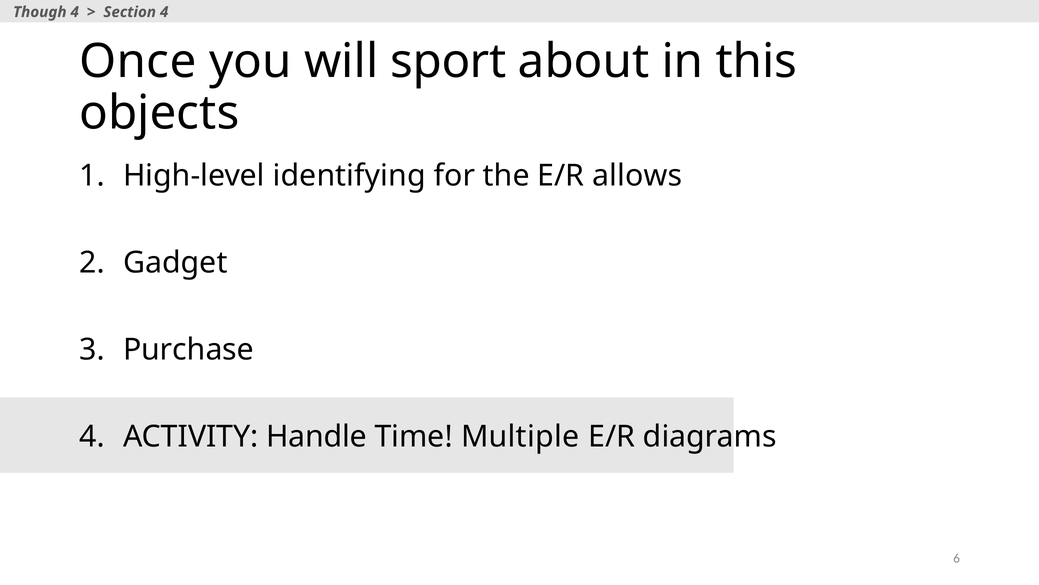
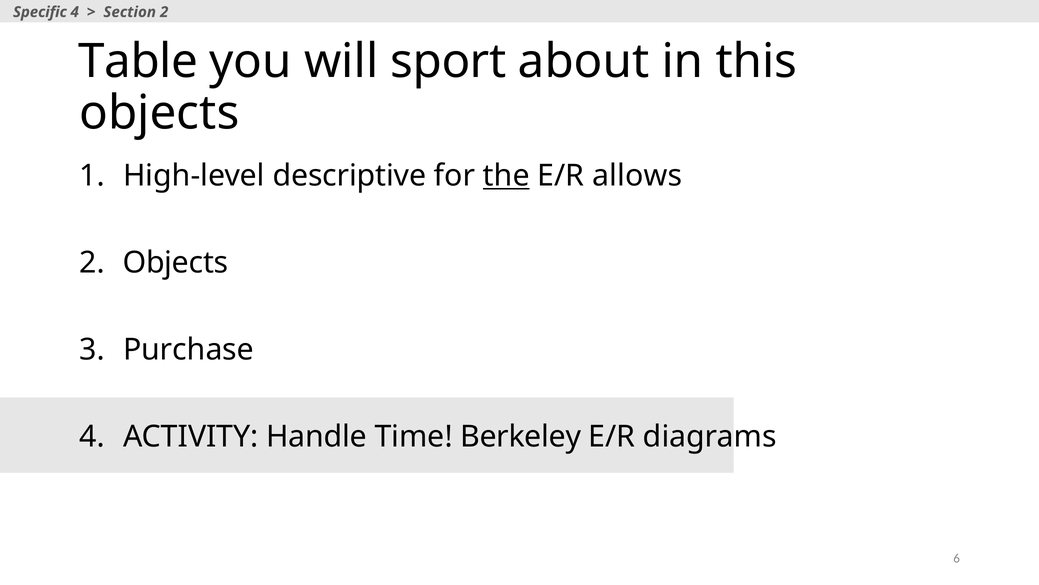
Though: Though -> Specific
Section 4: 4 -> 2
Once: Once -> Table
identifying: identifying -> descriptive
the underline: none -> present
Gadget at (175, 263): Gadget -> Objects
Multiple: Multiple -> Berkeley
